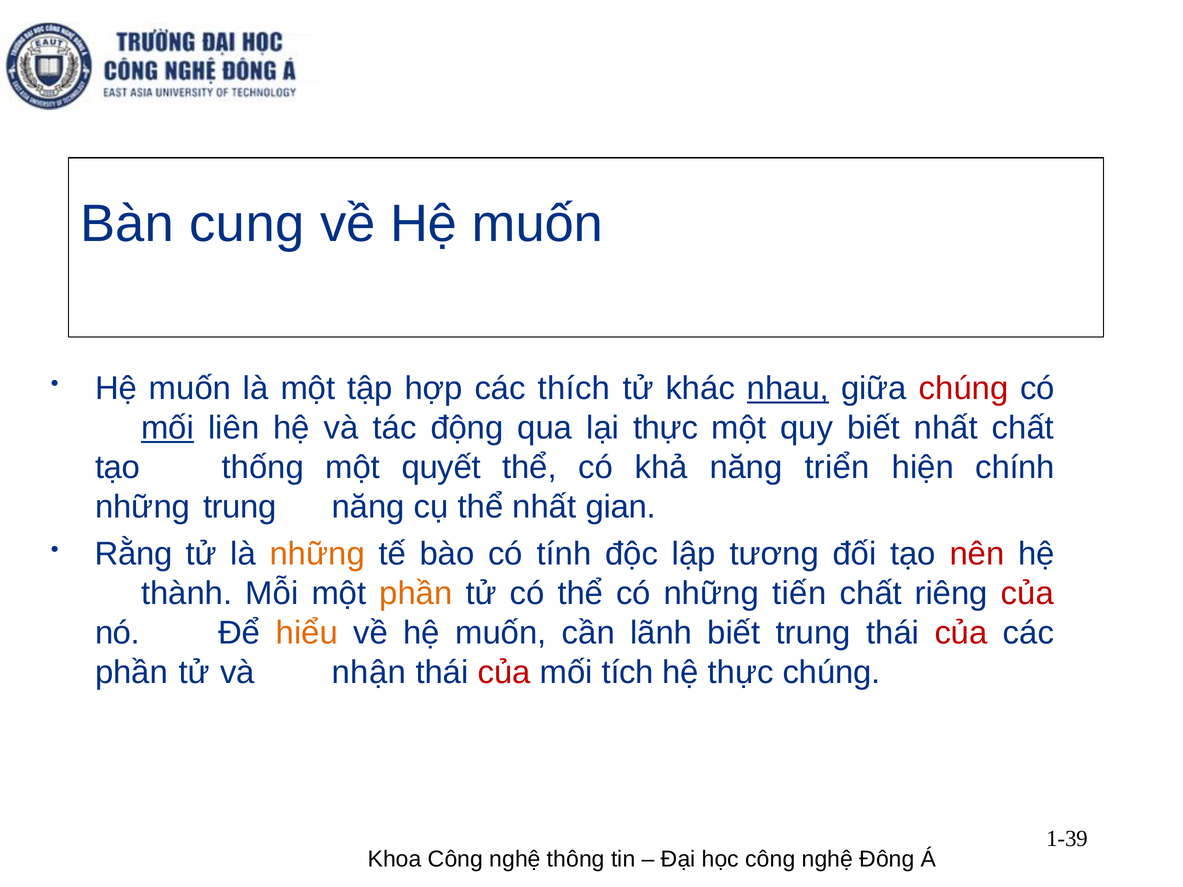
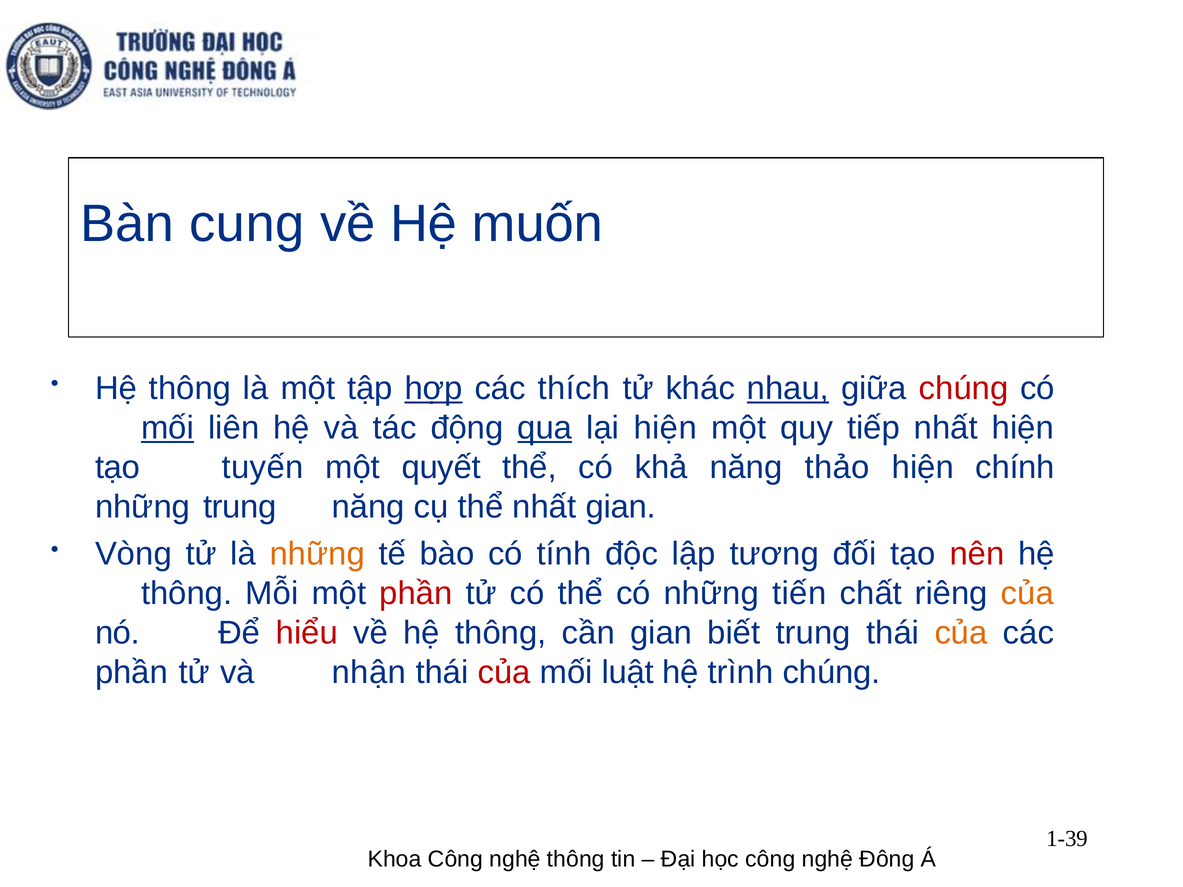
muốn at (190, 388): muốn -> thông
hợp underline: none -> present
qua underline: none -> present
lại thực: thực -> hiện
quy biết: biết -> tiếp
nhất chất: chất -> hiện
thống: thống -> tuyến
triển: triển -> thảo
Rằng: Rằng -> Vòng
thành at (187, 594): thành -> thông
phần at (416, 594) colour: orange -> red
của at (1027, 594) colour: red -> orange
hiểu colour: orange -> red
muốn at (501, 633): muốn -> thông
cần lãnh: lãnh -> gian
của at (961, 633) colour: red -> orange
tích: tích -> luật
hệ thực: thực -> trình
